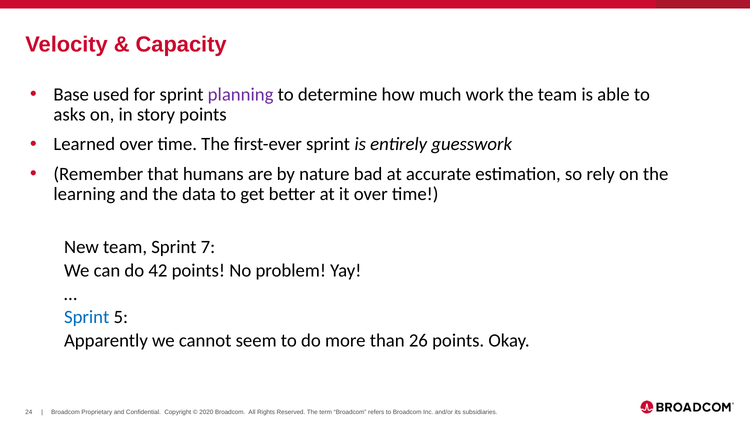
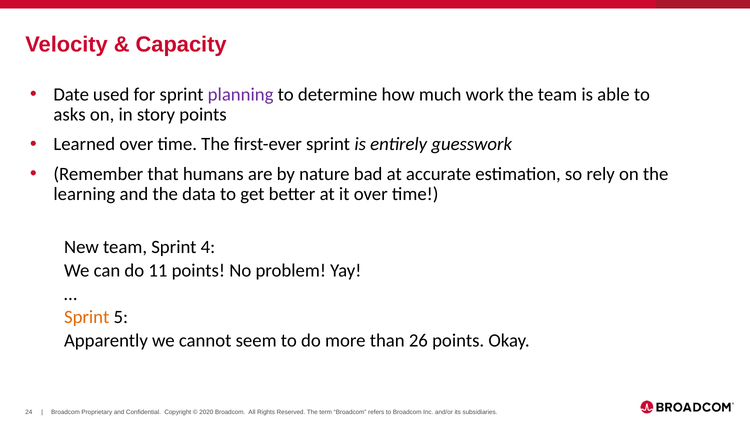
Base: Base -> Date
7: 7 -> 4
42: 42 -> 11
Sprint at (87, 317) colour: blue -> orange
